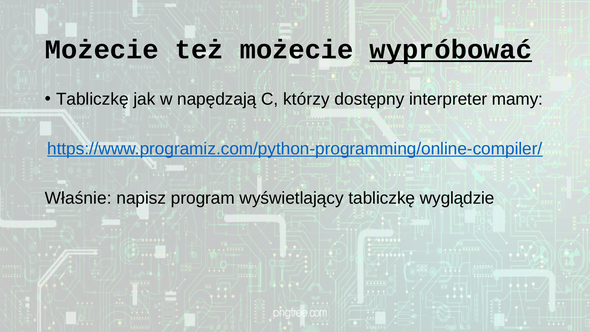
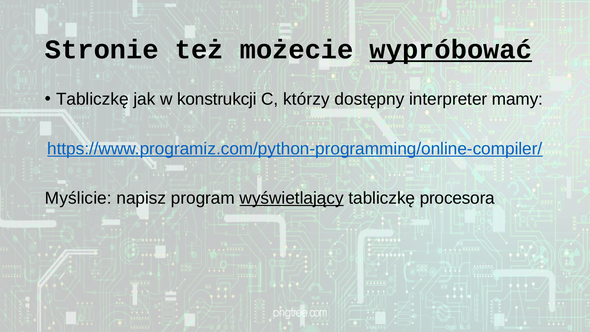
Możecie at (102, 50): Możecie -> Stronie
napędzają: napędzają -> konstrukcji
Właśnie: Właśnie -> Myślicie
wyświetlający underline: none -> present
wyglądzie: wyglądzie -> procesora
